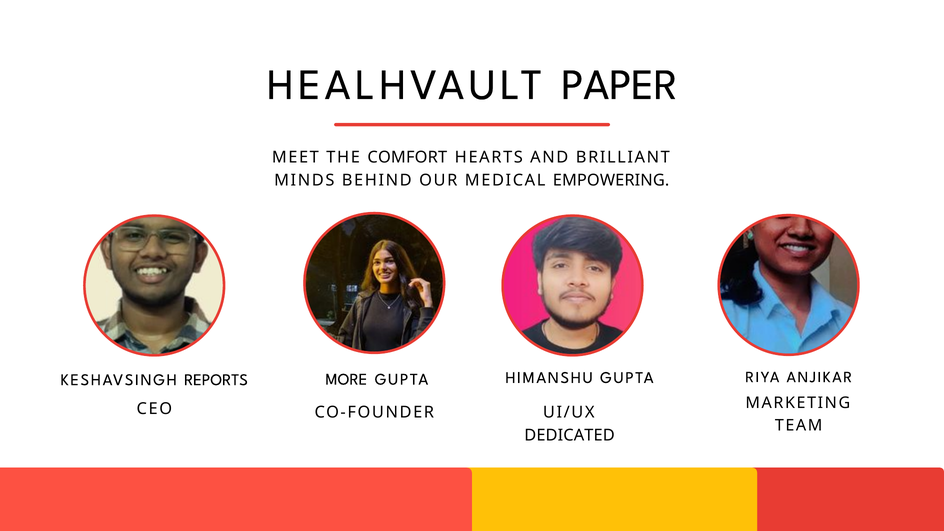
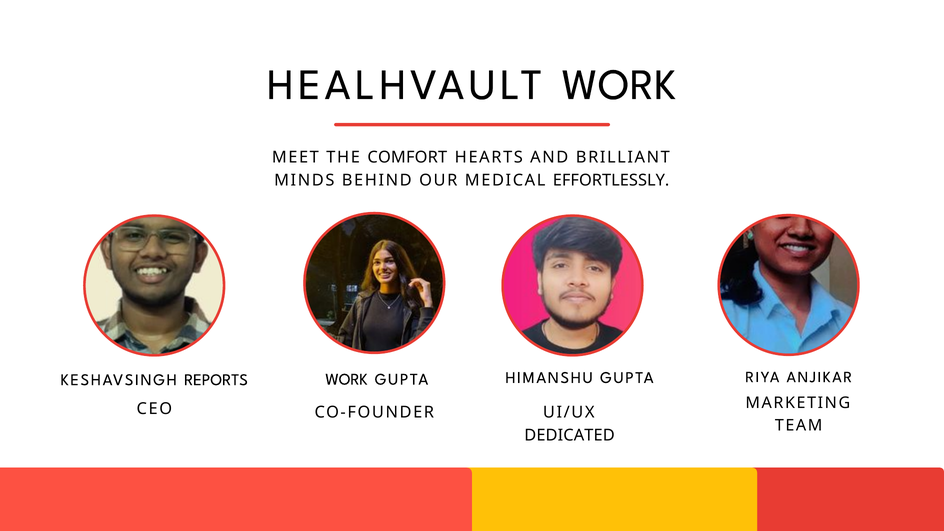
HEALHVAULT PAPER: PAPER -> WORK
EMPOWERING: EMPOWERING -> EFFORTLESSLY
MORE at (346, 379): MORE -> WORK
